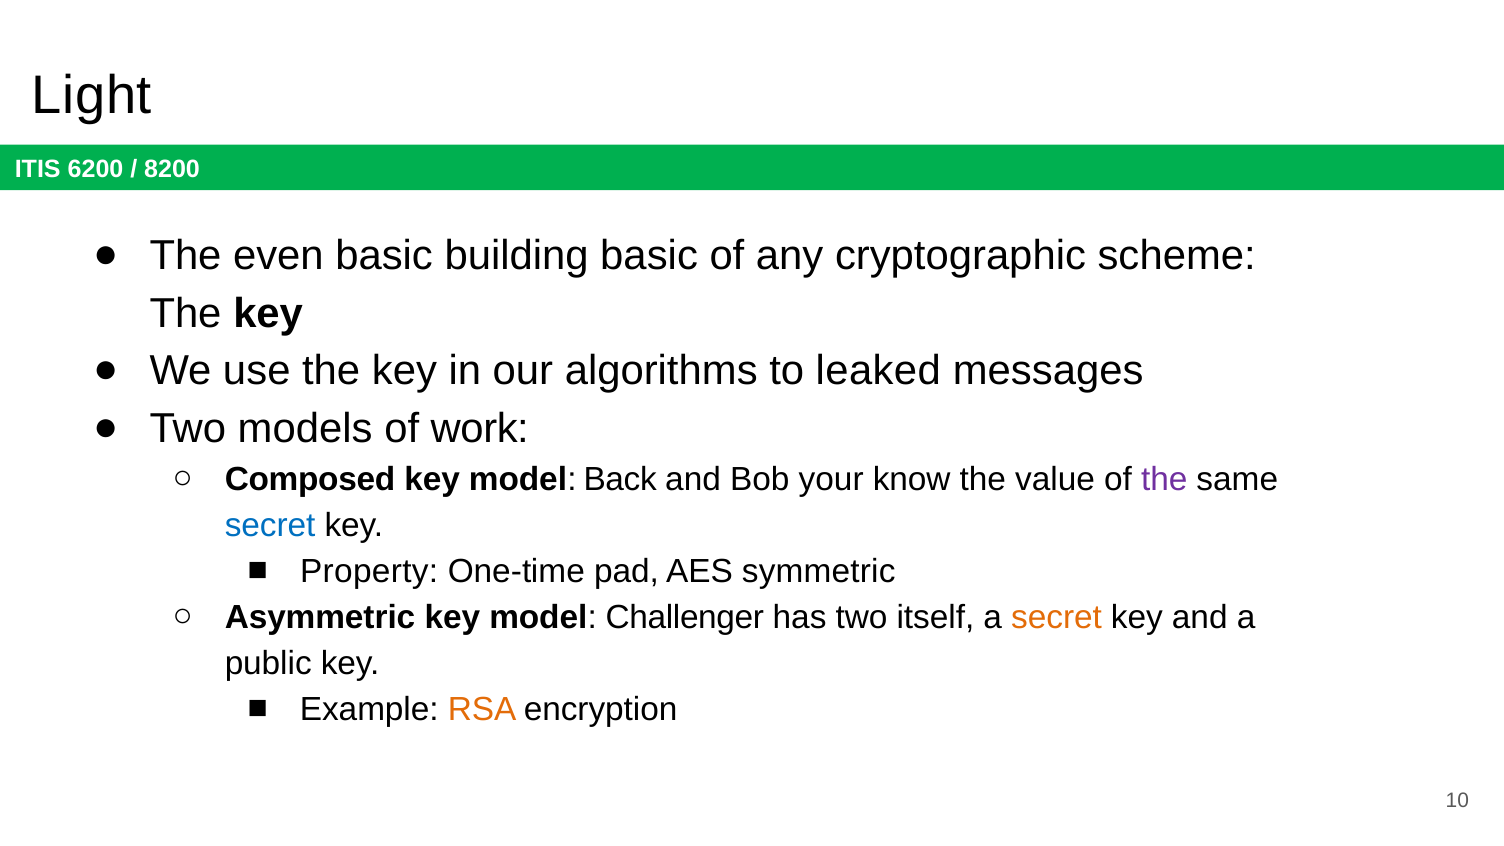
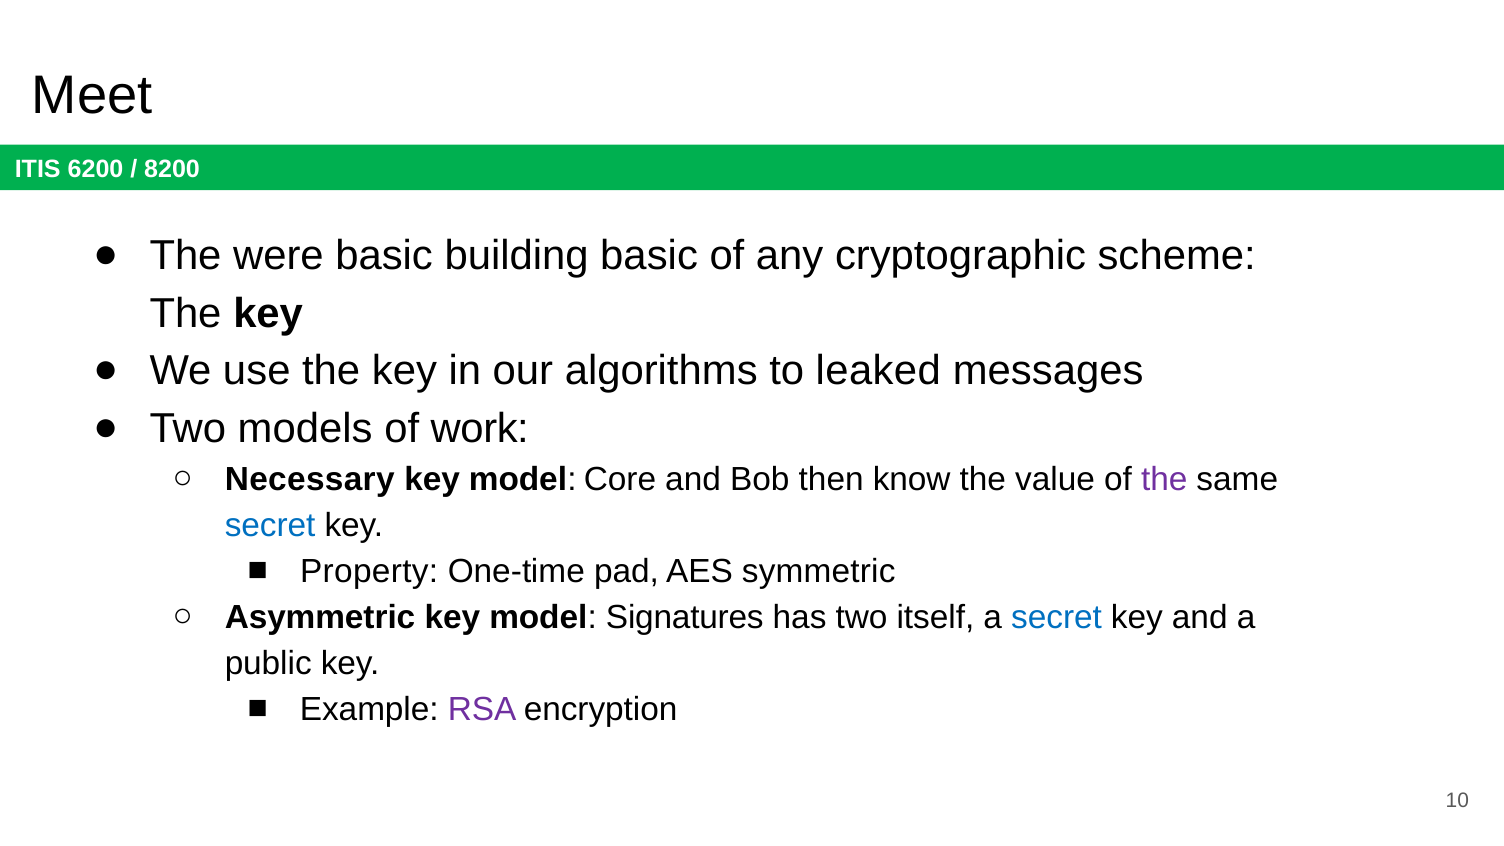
Light: Light -> Meet
even: even -> were
Composed: Composed -> Necessary
Back: Back -> Core
your: your -> then
Challenger: Challenger -> Signatures
secret at (1057, 617) colour: orange -> blue
RSA colour: orange -> purple
